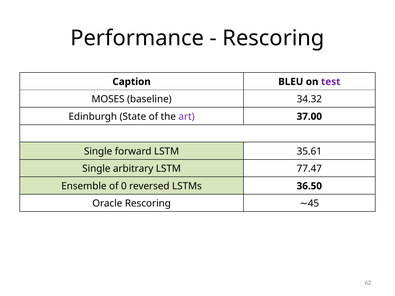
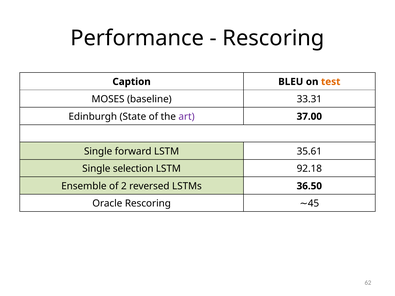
test colour: purple -> orange
34.32: 34.32 -> 33.31
arbitrary: arbitrary -> selection
77.47: 77.47 -> 92.18
0: 0 -> 2
